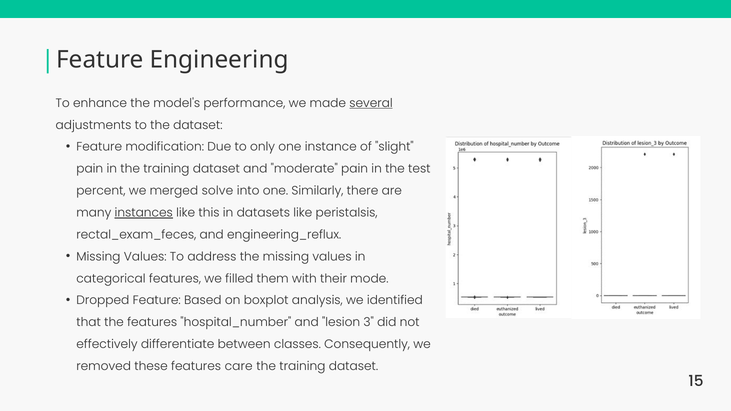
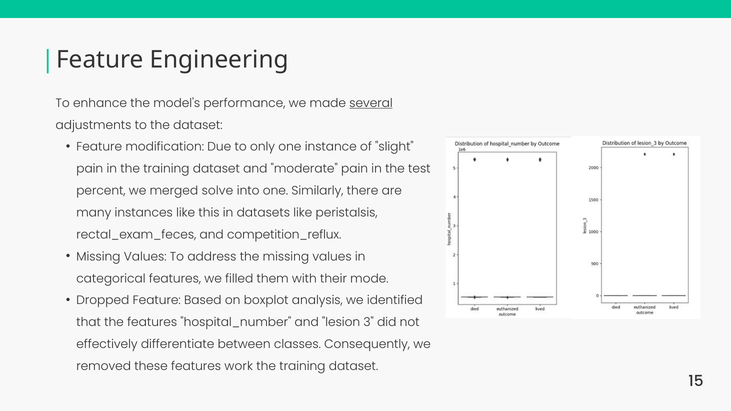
instances underline: present -> none
engineering_reflux: engineering_reflux -> competition_reflux
care: care -> work
